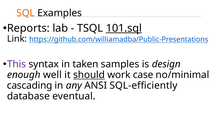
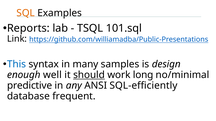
101.sql underline: present -> none
This colour: purple -> blue
taken: taken -> many
case: case -> long
cascading: cascading -> predictive
eventual: eventual -> frequent
